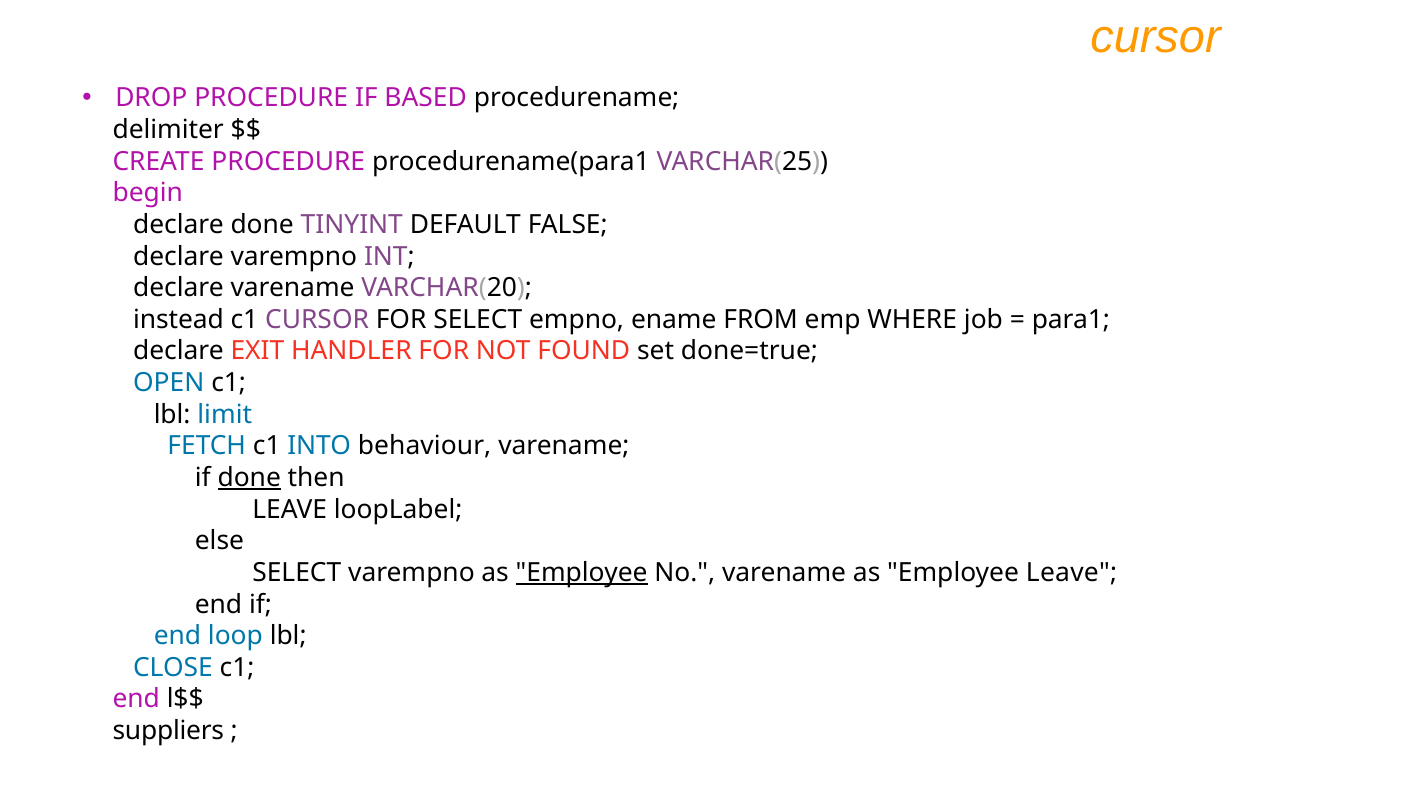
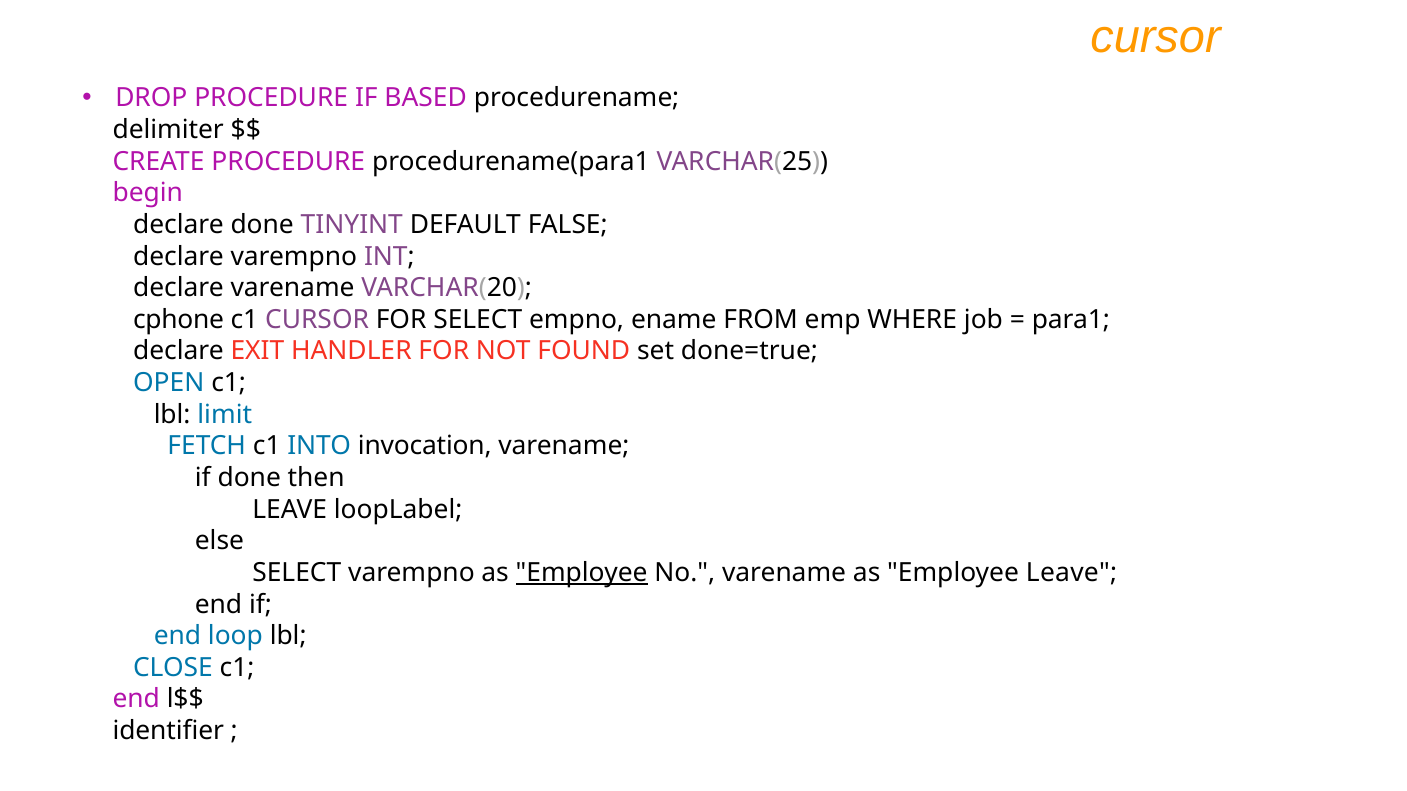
instead: instead -> cphone
behaviour: behaviour -> invocation
done at (249, 478) underline: present -> none
suppliers: suppliers -> identifier
